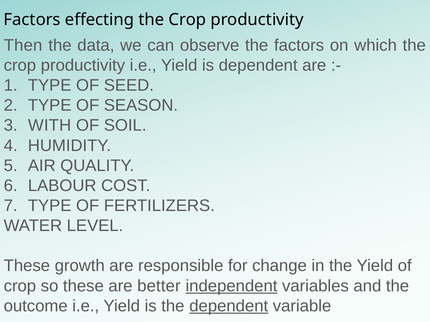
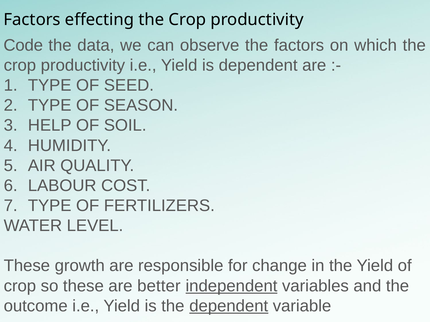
Then: Then -> Code
WITH: WITH -> HELP
